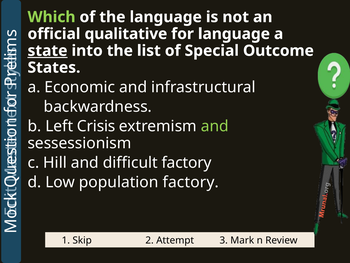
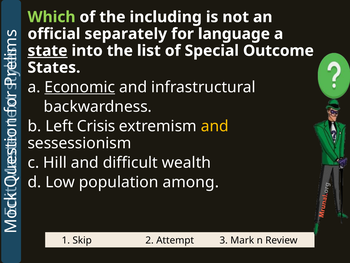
the language: language -> including
qualitative: qualitative -> separately
Economic underline: none -> present
and at (215, 126) colour: light green -> yellow
difficult factory: factory -> wealth
population factory: factory -> among
